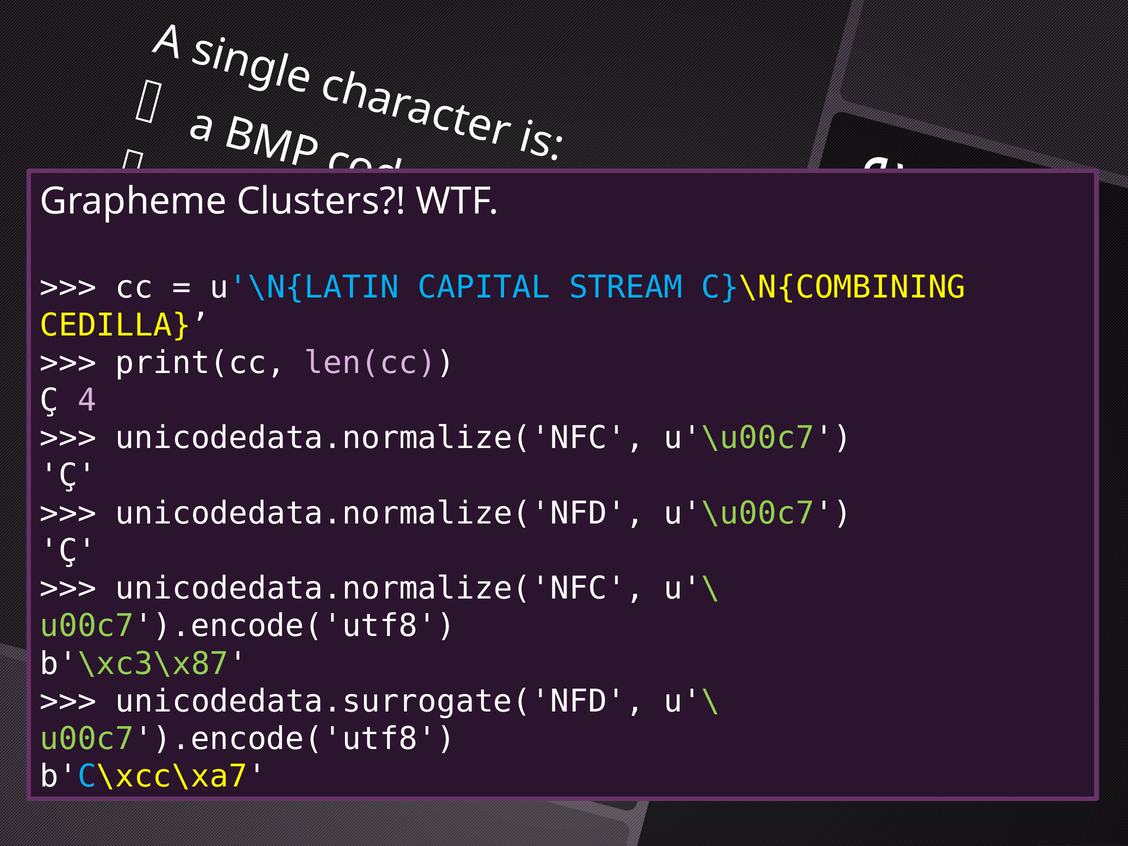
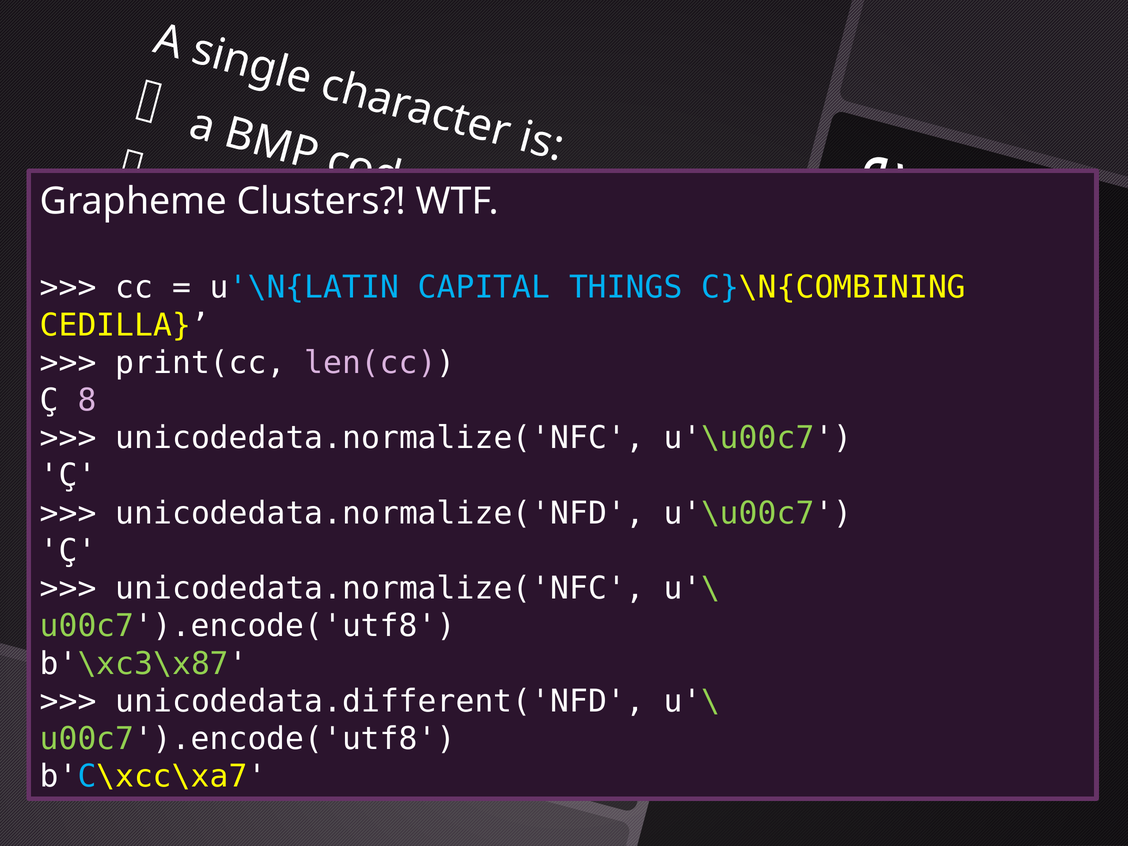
STREAM: STREAM -> THINGS
4: 4 -> 8
unicodedata.surrogate('NFD: unicodedata.surrogate('NFD -> unicodedata.different('NFD
